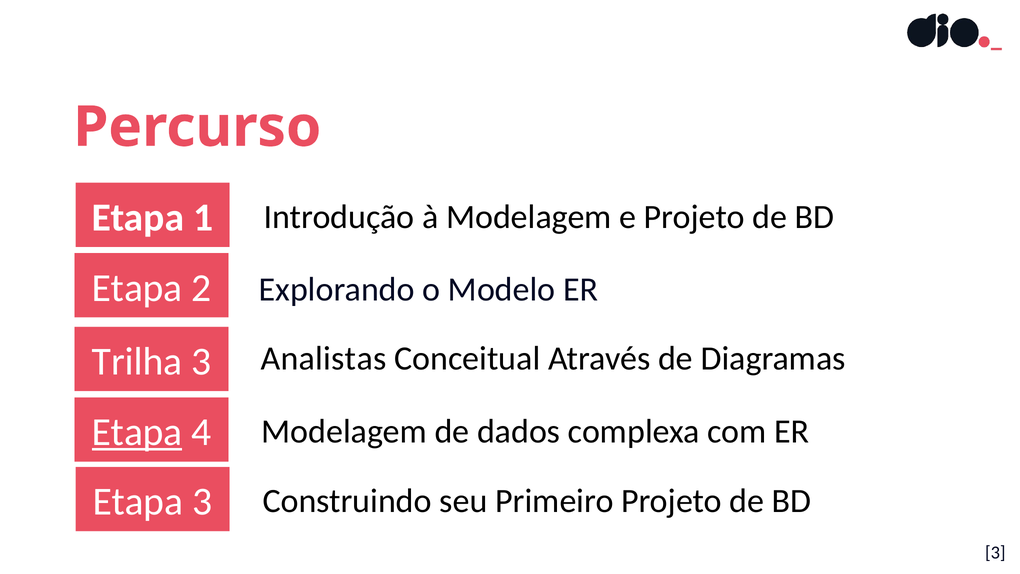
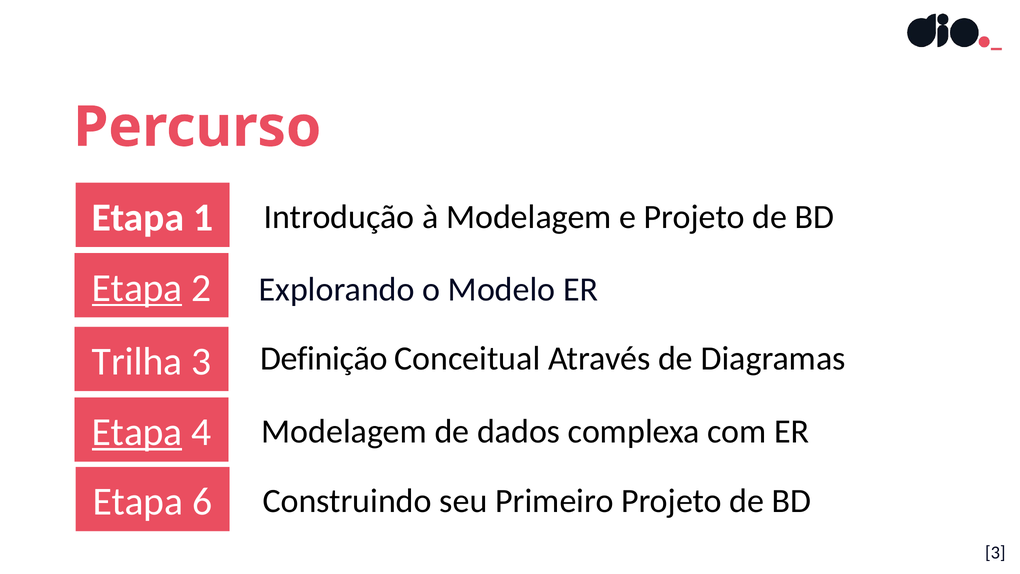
Etapa at (137, 288) underline: none -> present
Analistas: Analistas -> Definição
Etapa 3: 3 -> 6
